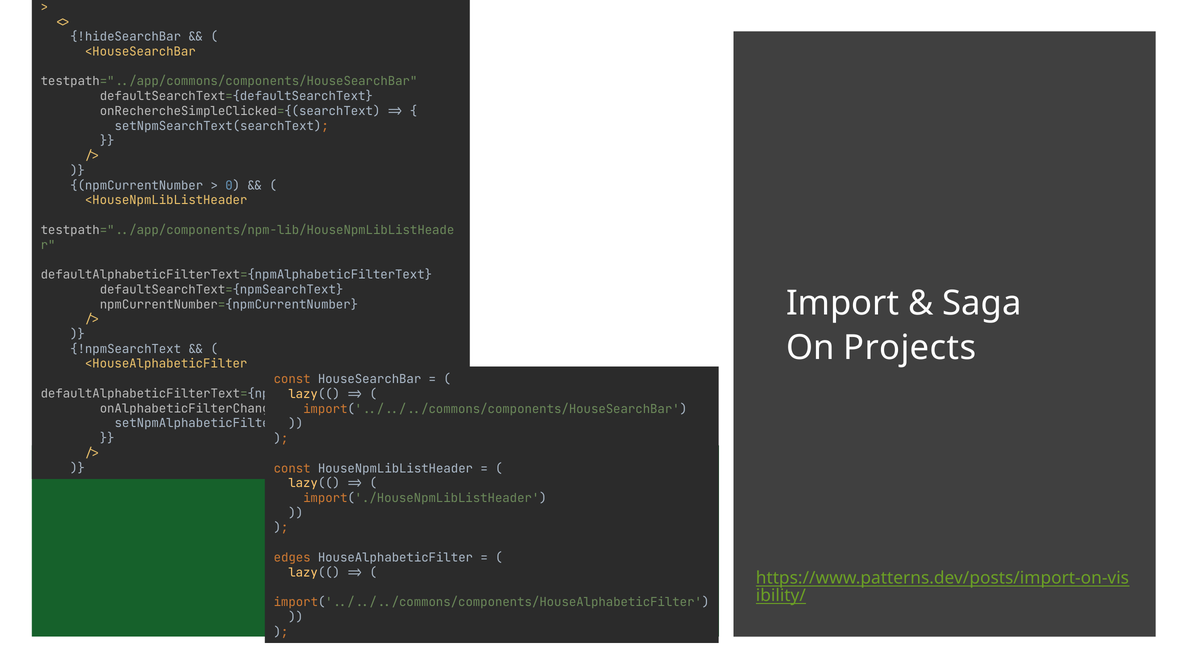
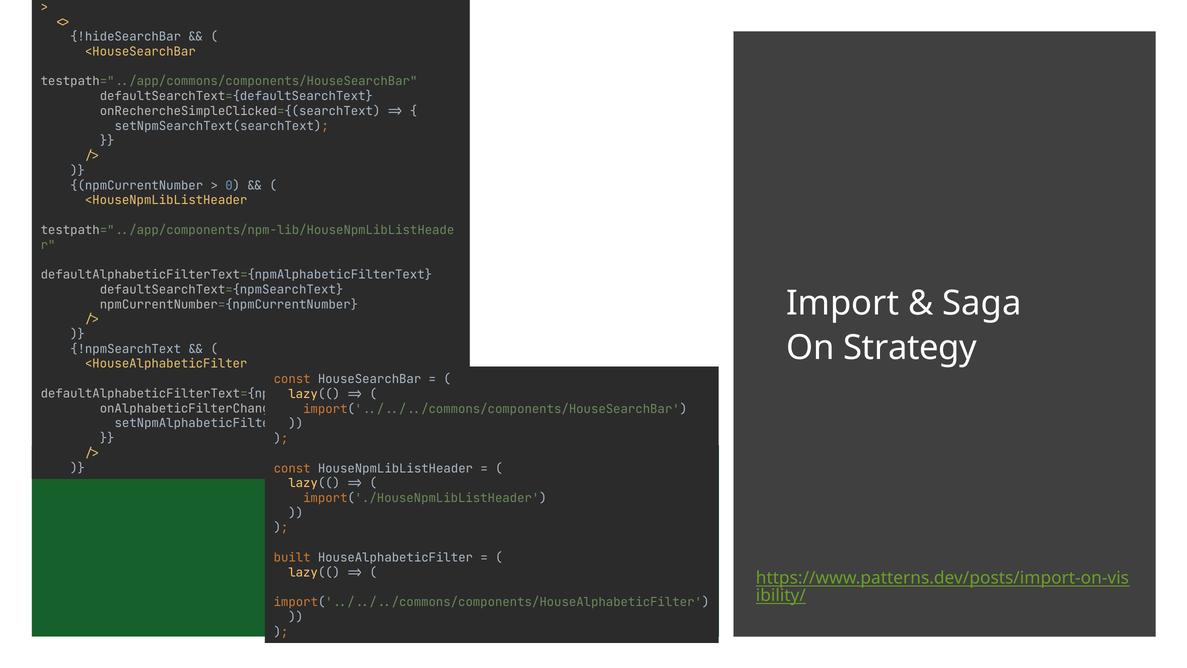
Projects: Projects -> Strategy
edges: edges -> built
